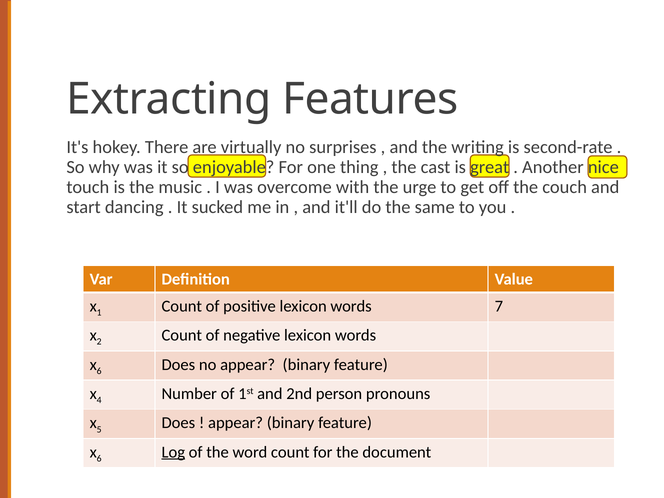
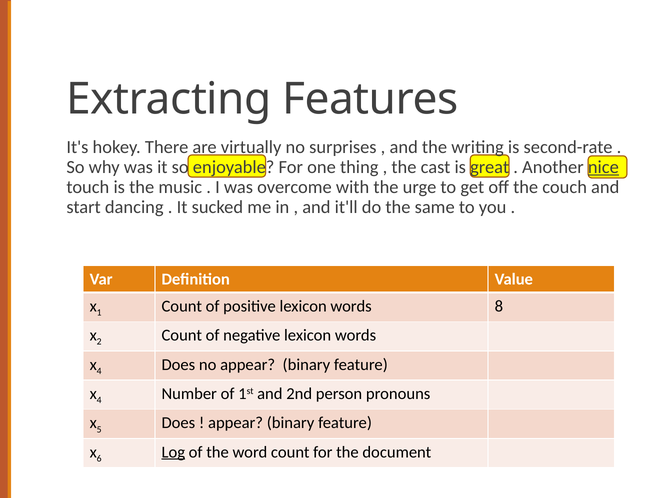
nice underline: none -> present
7: 7 -> 8
6 at (99, 371): 6 -> 4
